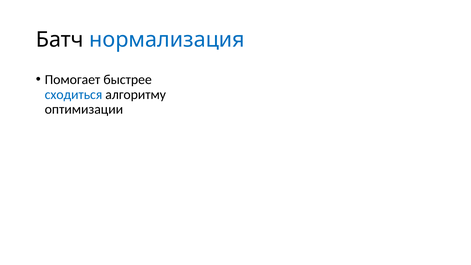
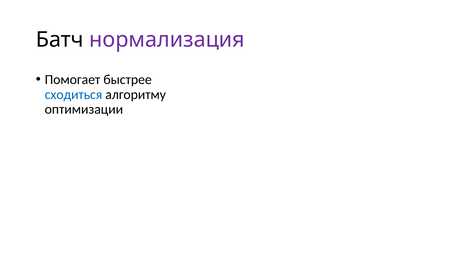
нормализация colour: blue -> purple
